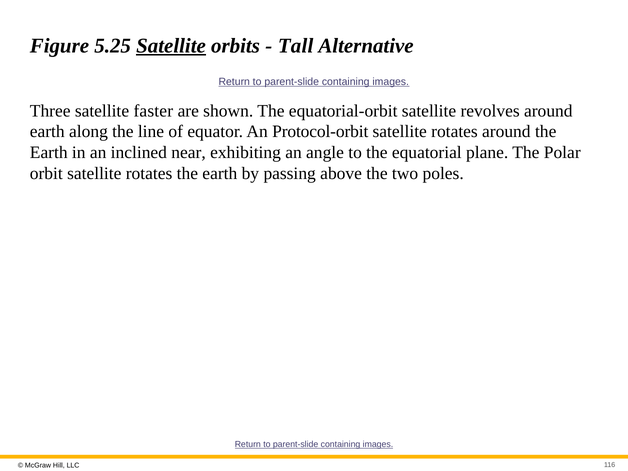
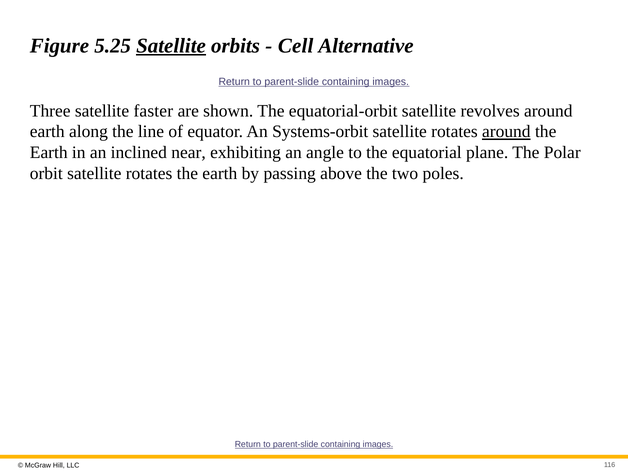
Tall: Tall -> Cell
Protocol-orbit: Protocol-orbit -> Systems-orbit
around at (506, 132) underline: none -> present
